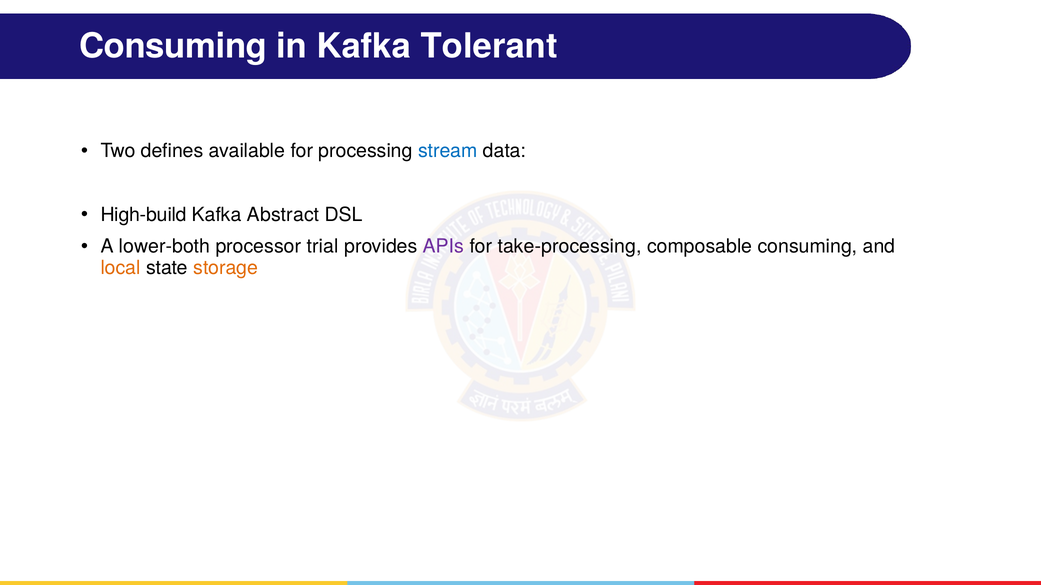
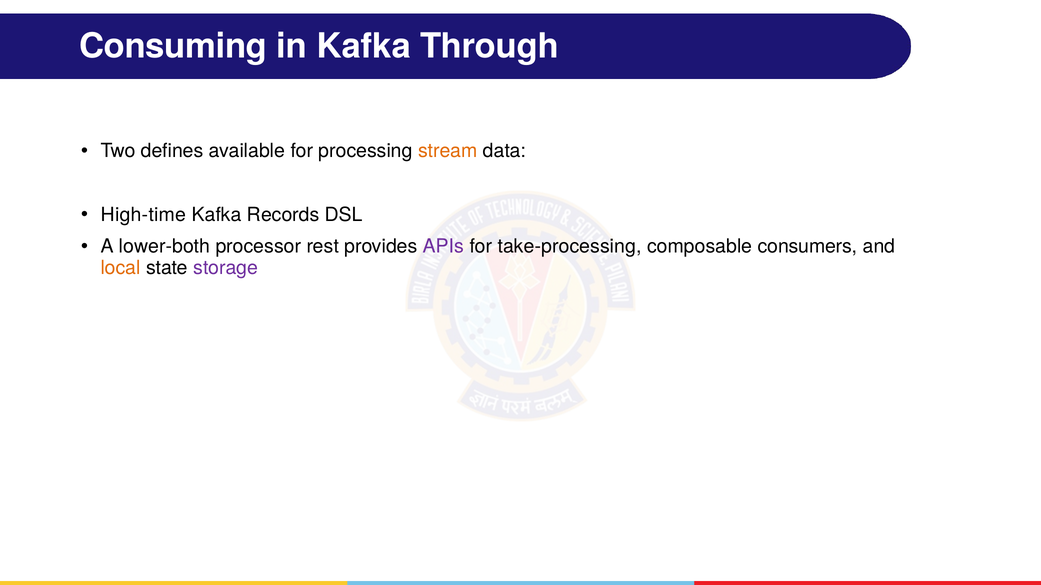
Tolerant: Tolerant -> Through
stream colour: blue -> orange
High-build: High-build -> High-time
Abstract: Abstract -> Records
trial: trial -> rest
composable consuming: consuming -> consumers
storage colour: orange -> purple
